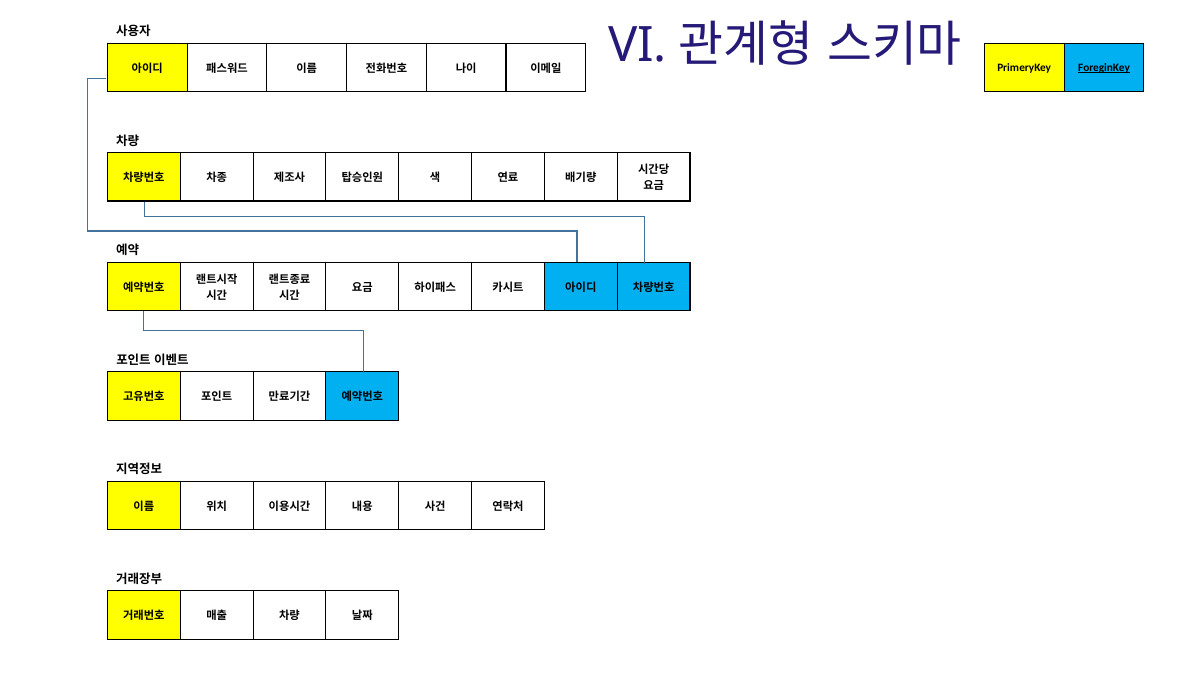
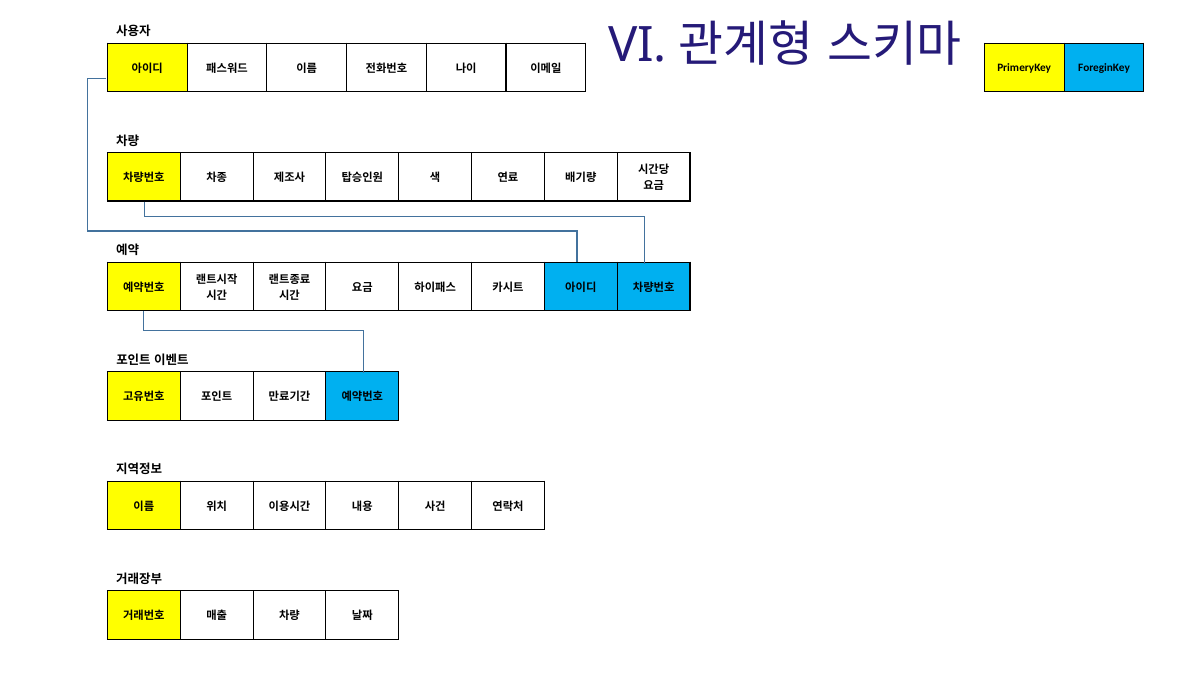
ForeginKey underline: present -> none
